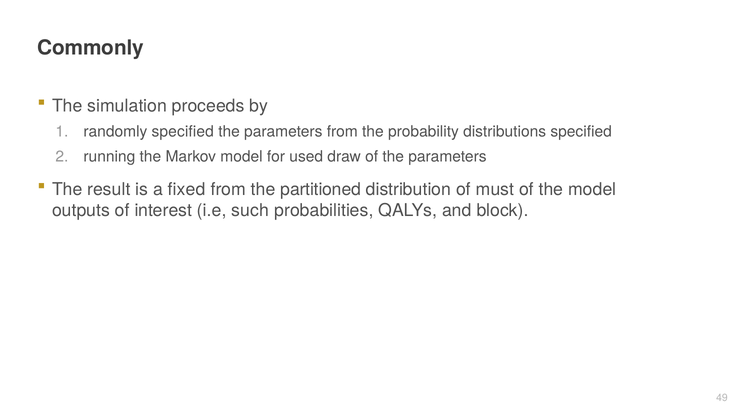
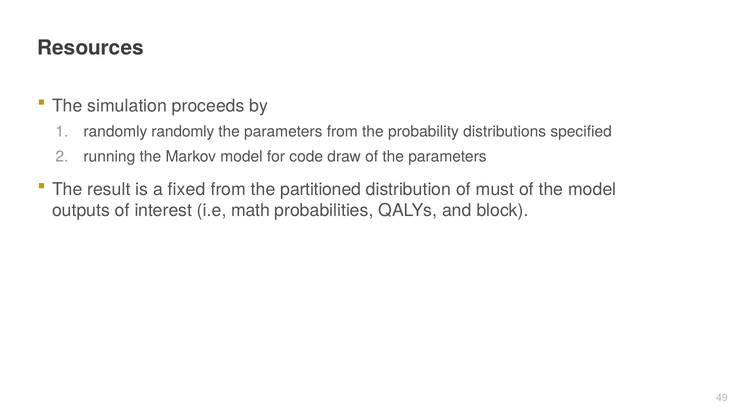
Commonly: Commonly -> Resources
randomly specified: specified -> randomly
used: used -> code
such: such -> math
